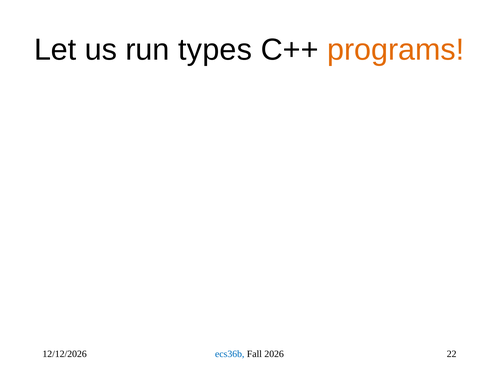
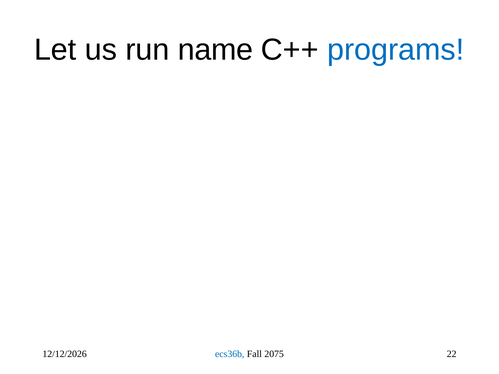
types: types -> name
programs colour: orange -> blue
2026: 2026 -> 2075
